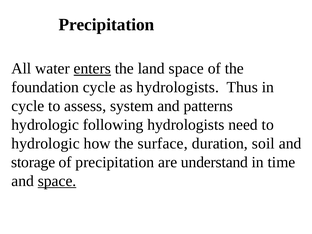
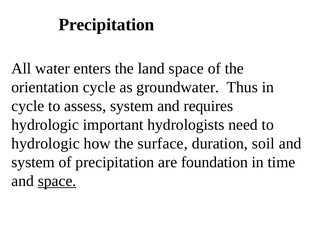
enters underline: present -> none
foundation: foundation -> orientation
as hydrologists: hydrologists -> groundwater
patterns: patterns -> requires
following: following -> important
storage at (33, 162): storage -> system
understand: understand -> foundation
